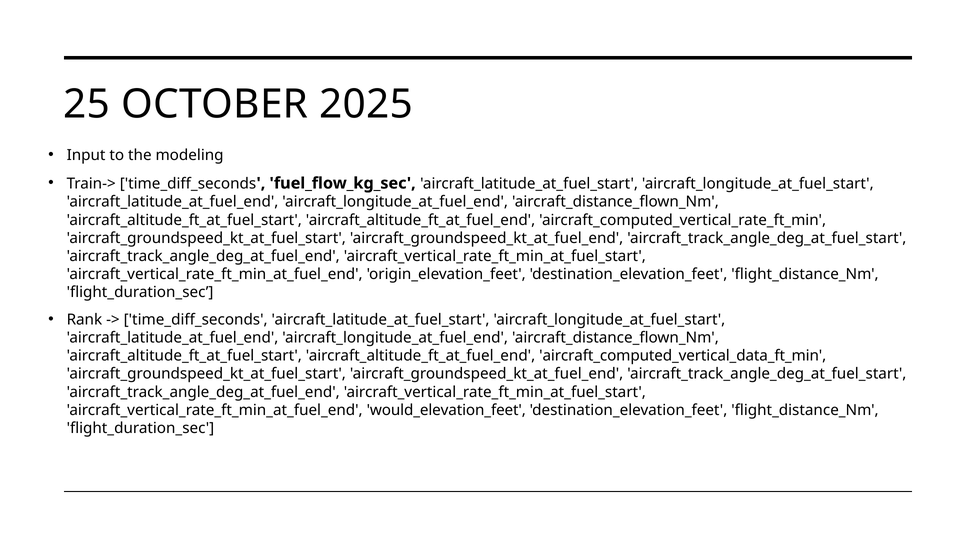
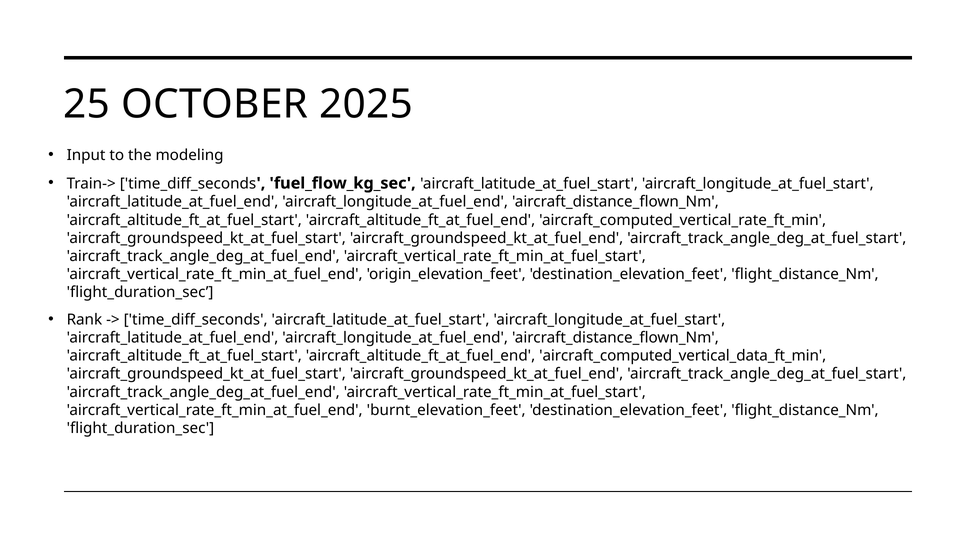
would_elevation_feet: would_elevation_feet -> burnt_elevation_feet
